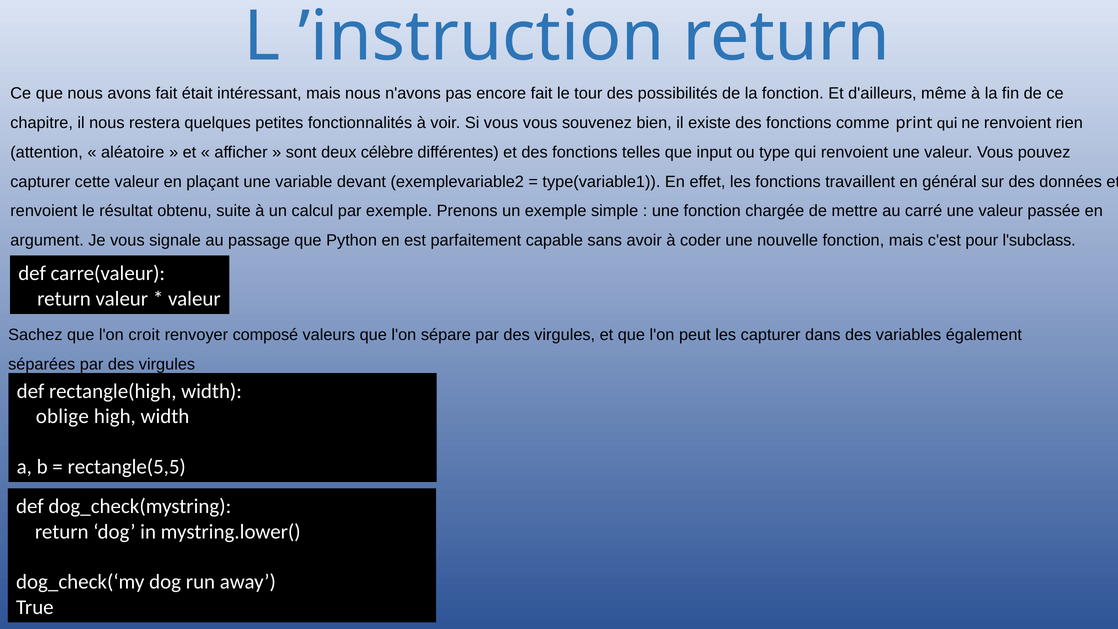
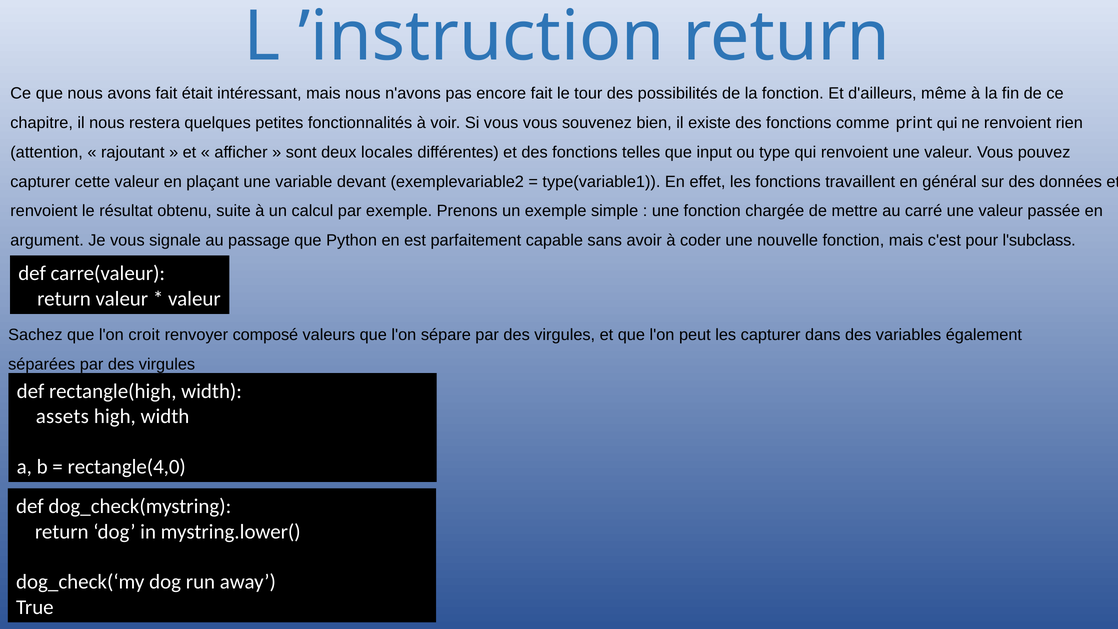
aléatoire: aléatoire -> rajoutant
célèbre: célèbre -> locales
oblige: oblige -> assets
rectangle(5,5: rectangle(5,5 -> rectangle(4,0
